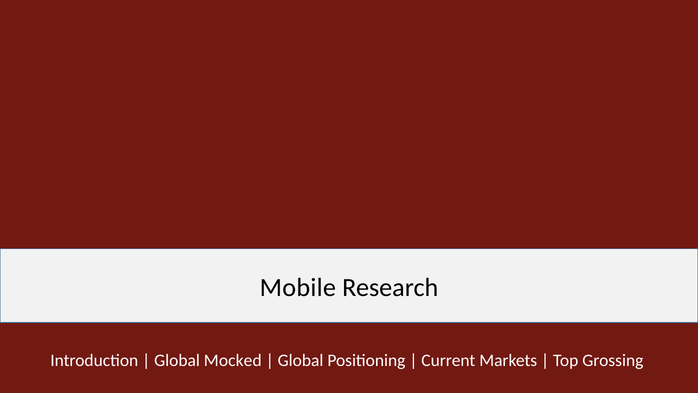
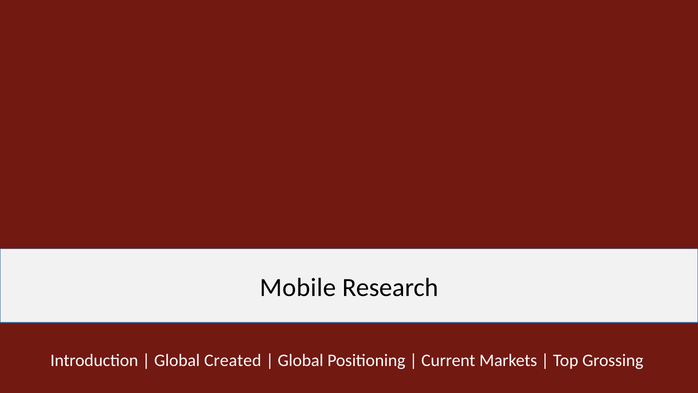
Mocked: Mocked -> Created
